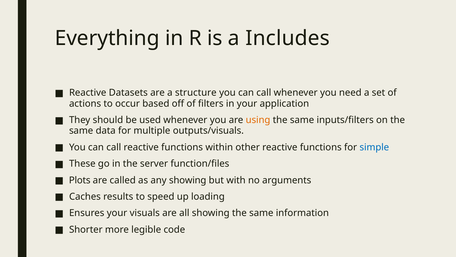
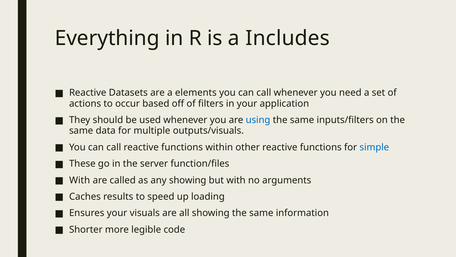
structure: structure -> elements
using colour: orange -> blue
Plots at (80, 180): Plots -> With
